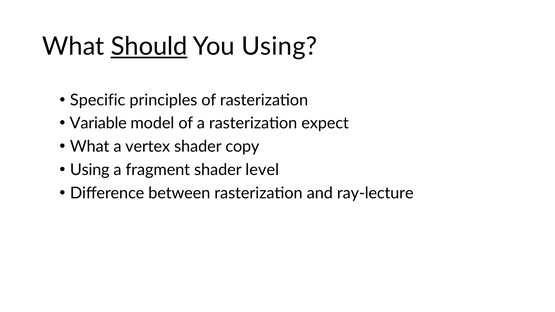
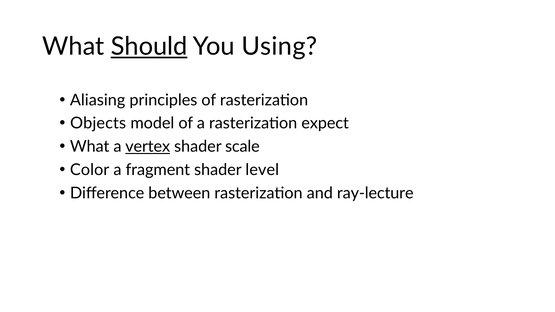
Specific: Specific -> Aliasing
Variable: Variable -> Objects
vertex underline: none -> present
copy: copy -> scale
Using at (90, 170): Using -> Color
